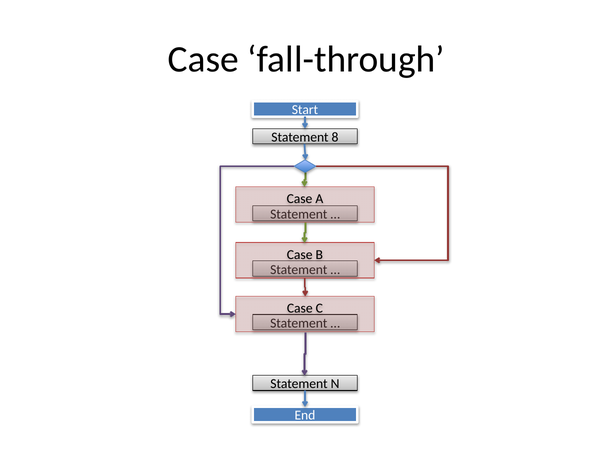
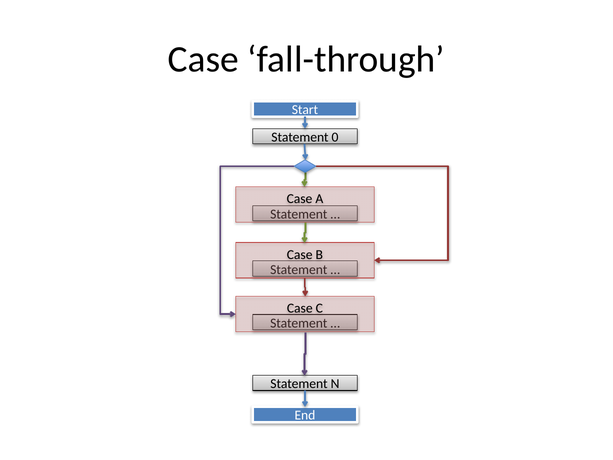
8: 8 -> 0
